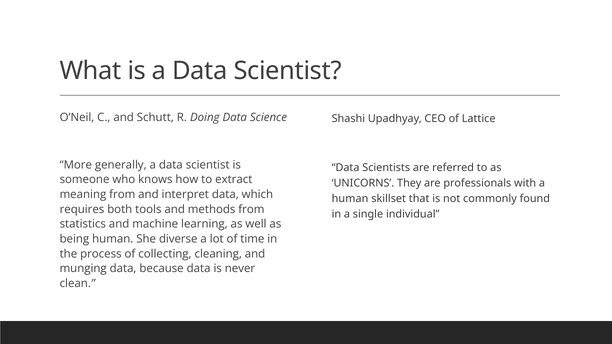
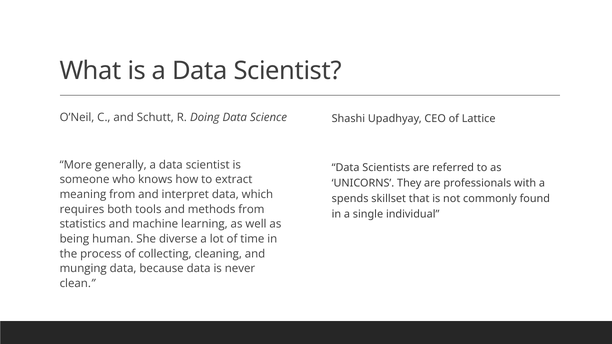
human at (350, 199): human -> spends
